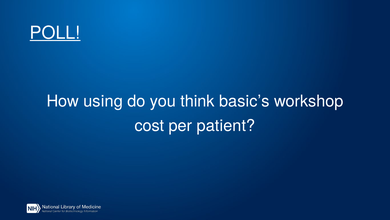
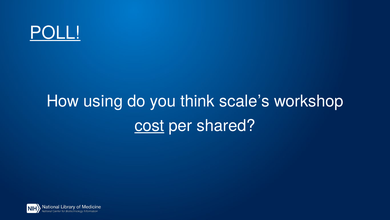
basic’s: basic’s -> scale’s
cost underline: none -> present
patient: patient -> shared
